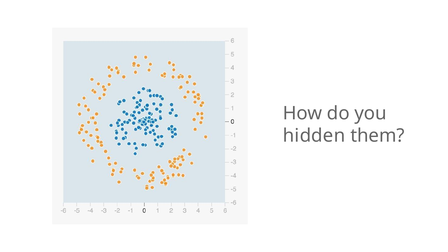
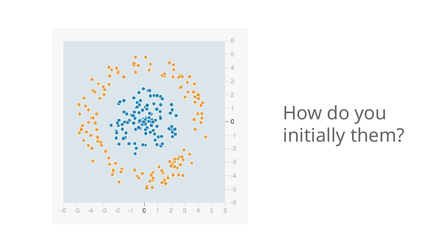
hidden: hidden -> initially
